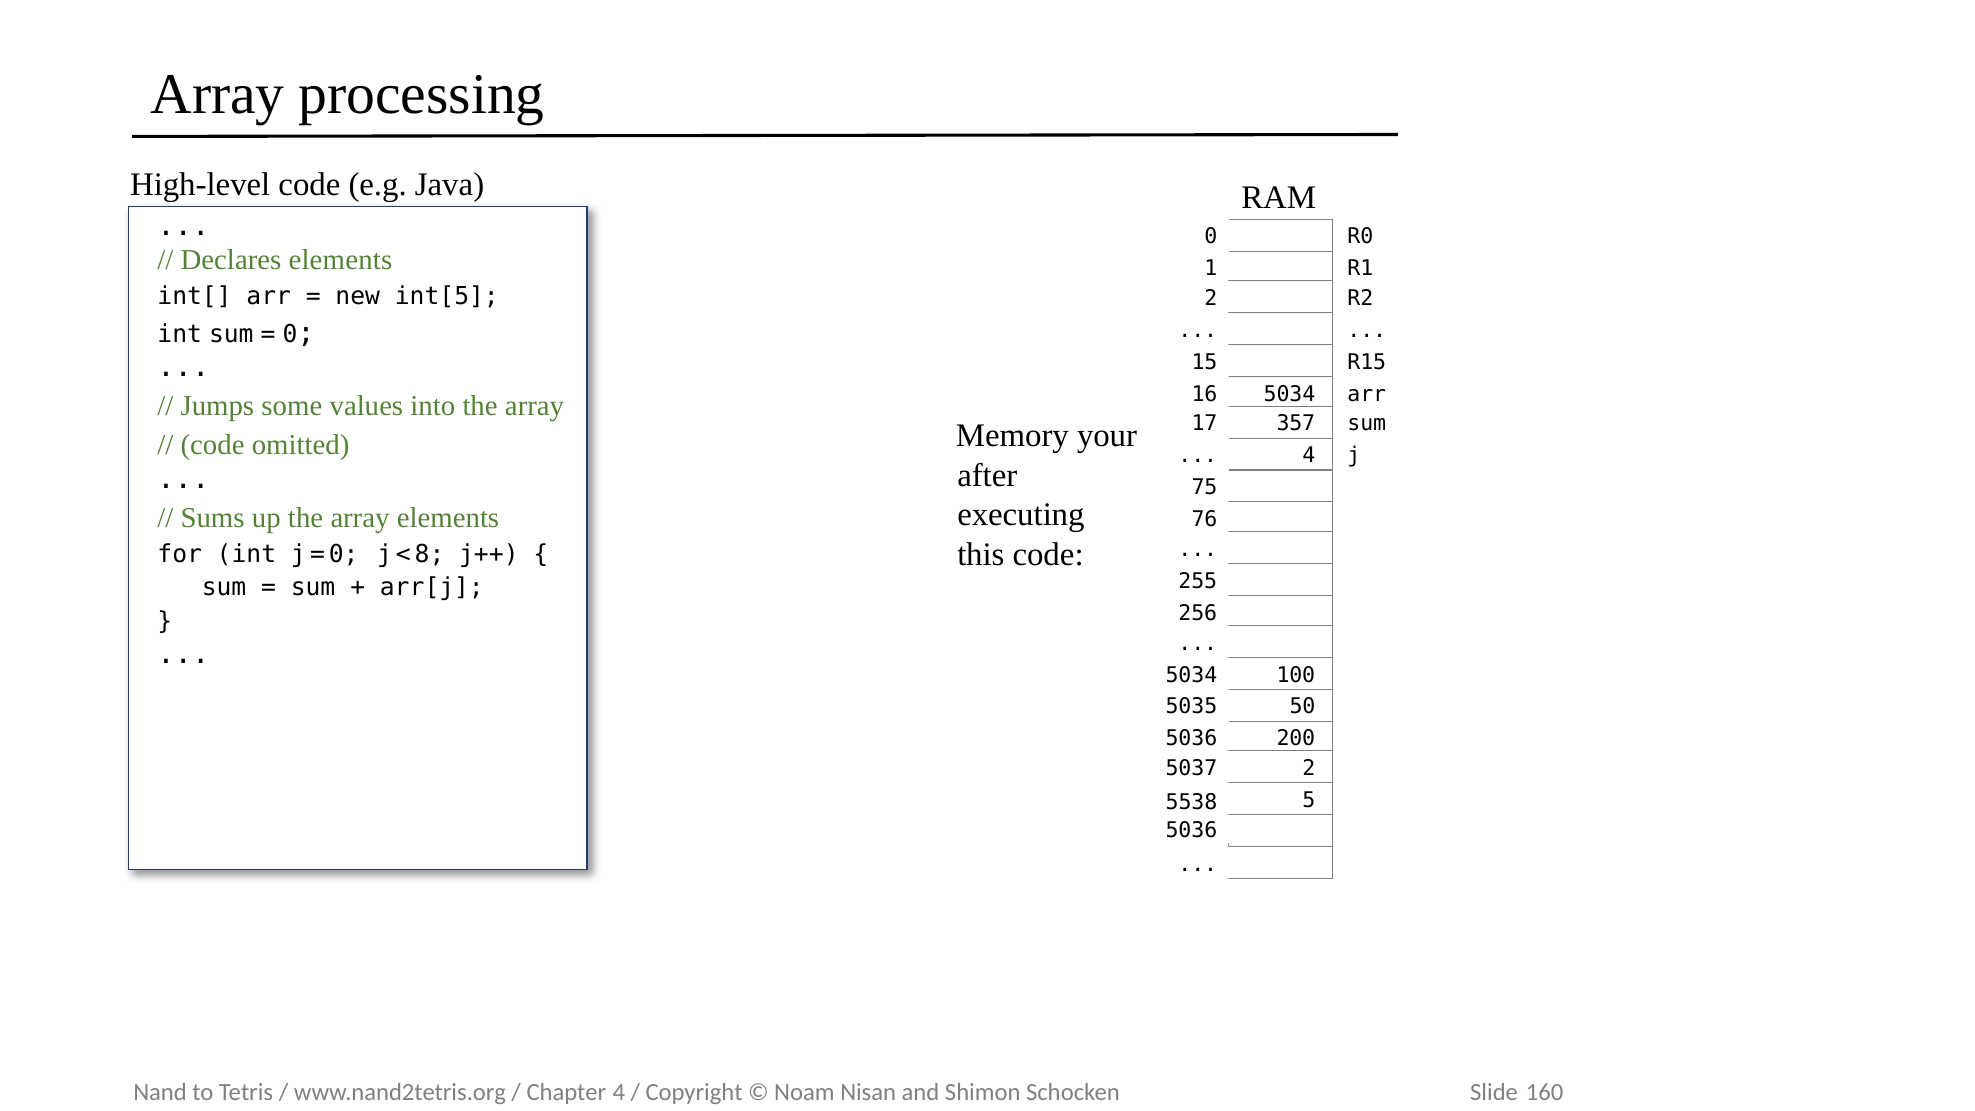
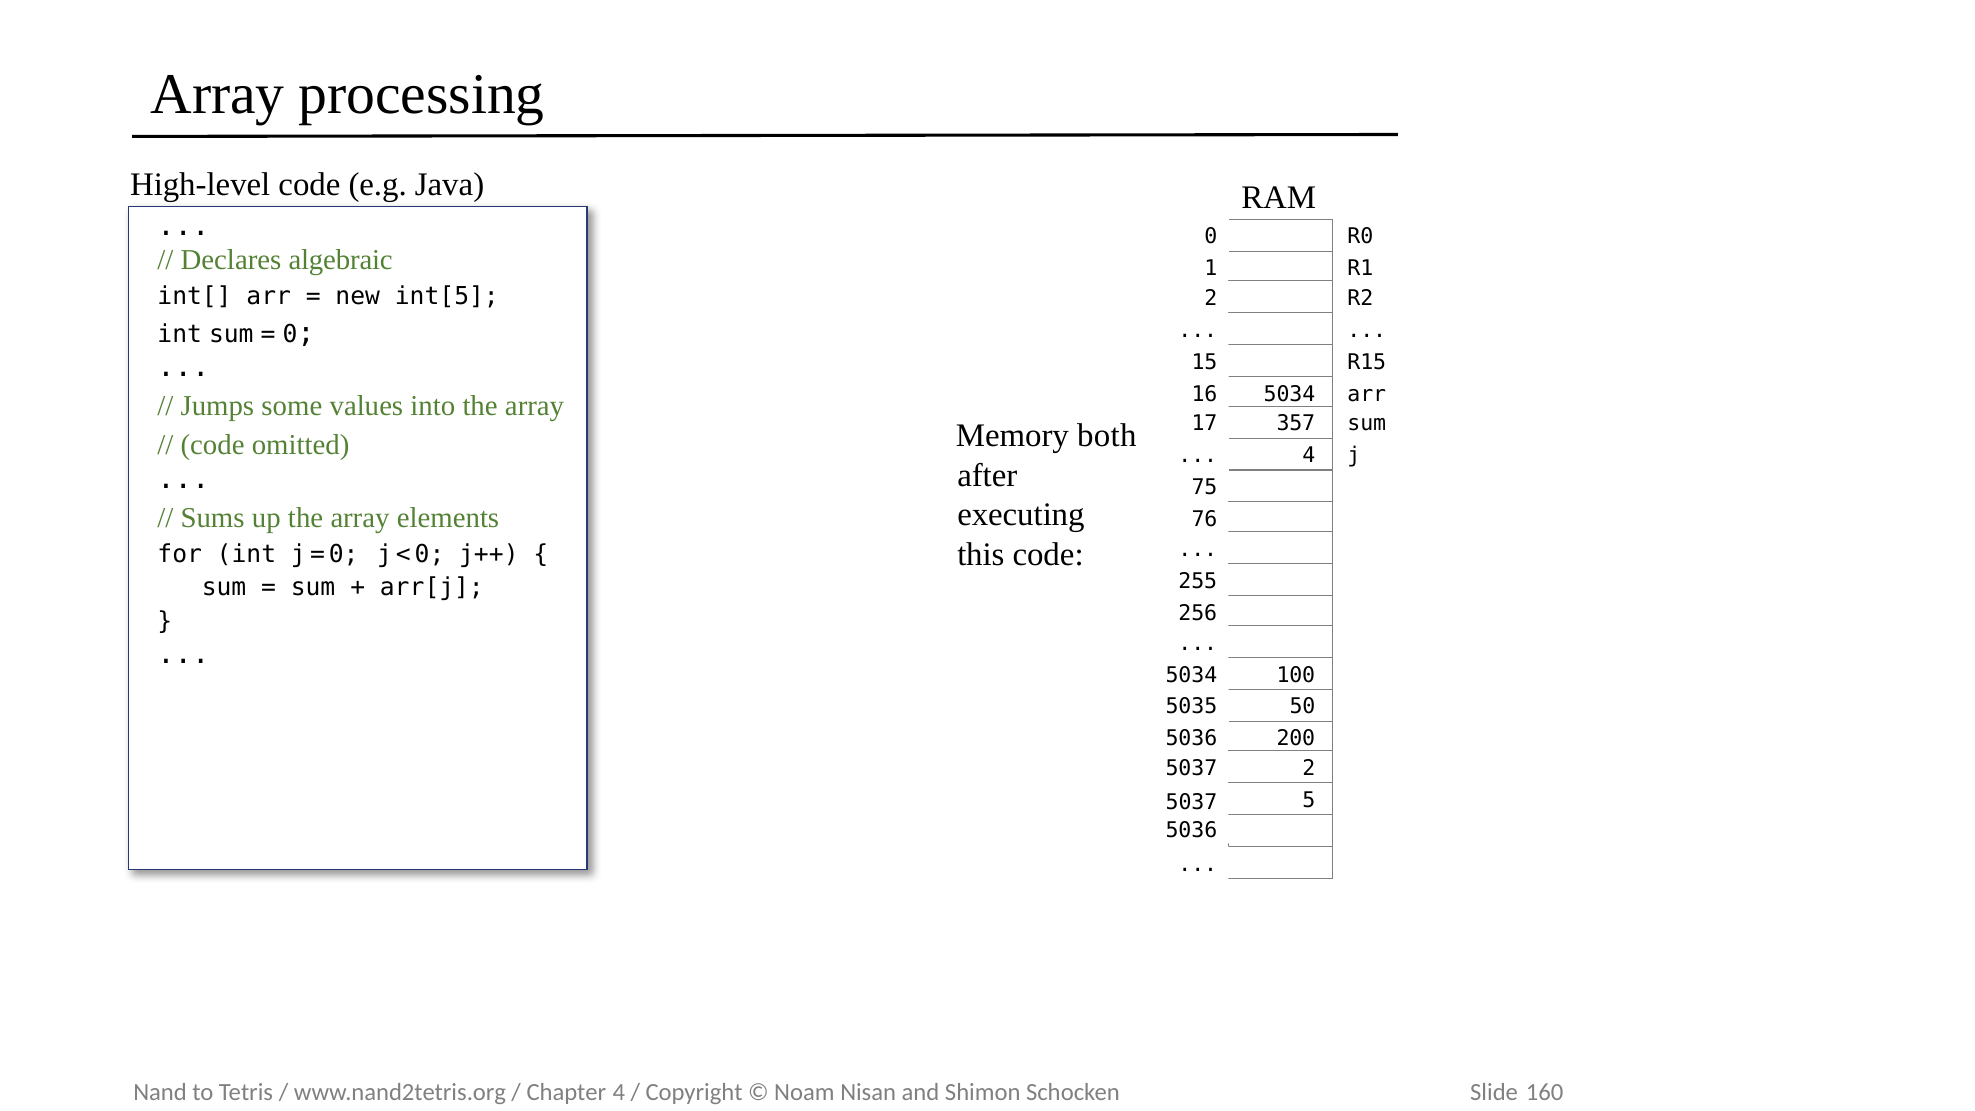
Declares elements: elements -> algebraic
your: your -> both
8 at (430, 554): 8 -> 0
5538 at (1192, 802): 5538 -> 5037
